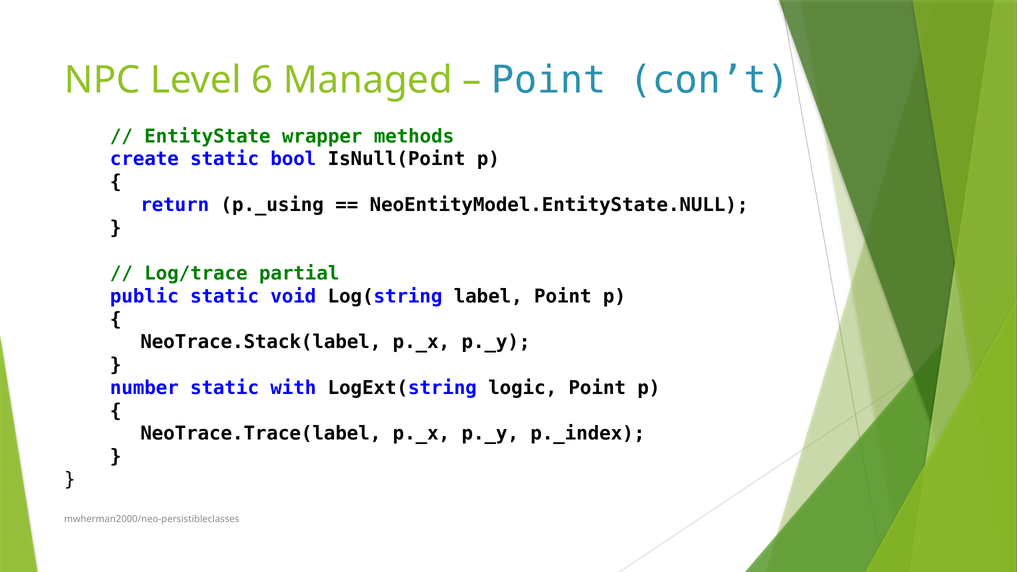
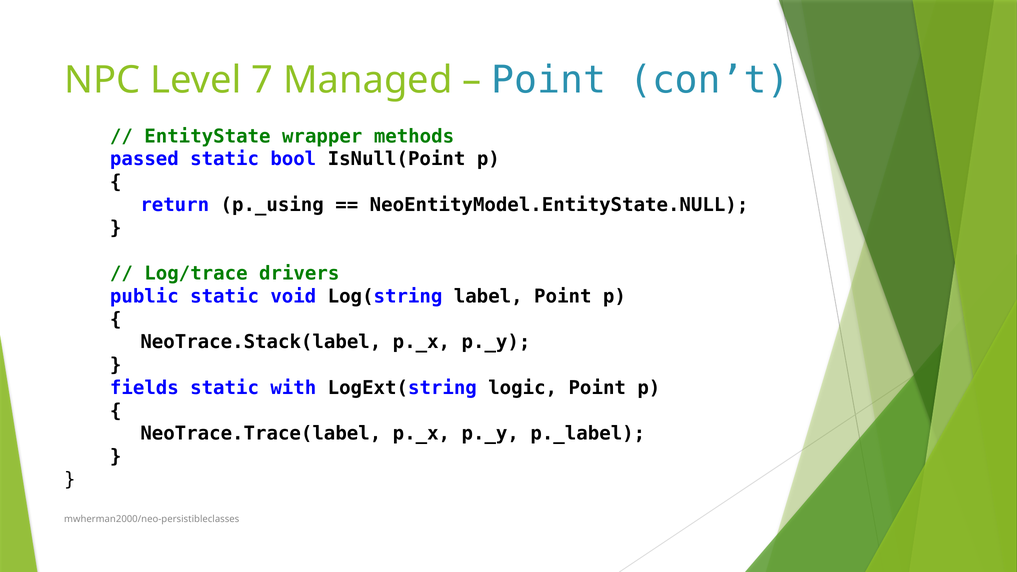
6: 6 -> 7
create: create -> passed
partial: partial -> drivers
number: number -> fields
p._index: p._index -> p._label
